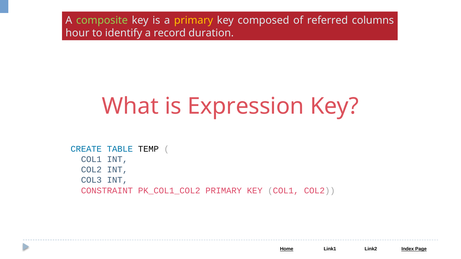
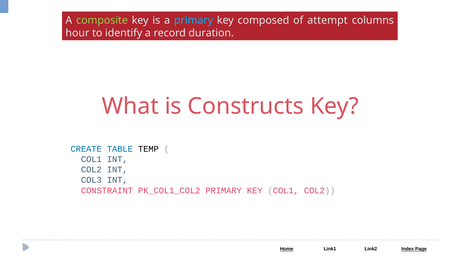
primary at (194, 20) colour: yellow -> light blue
referred: referred -> attempt
Expression: Expression -> Constructs
